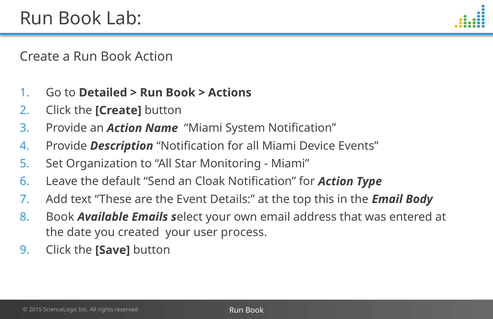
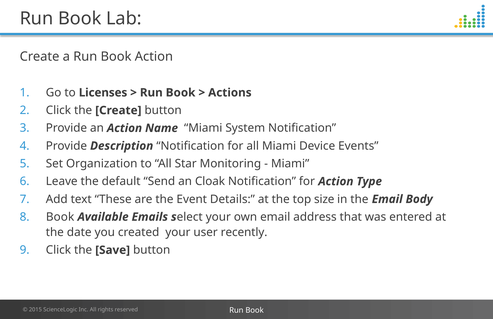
Detailed: Detailed -> Licenses
this: this -> size
process: process -> recently
